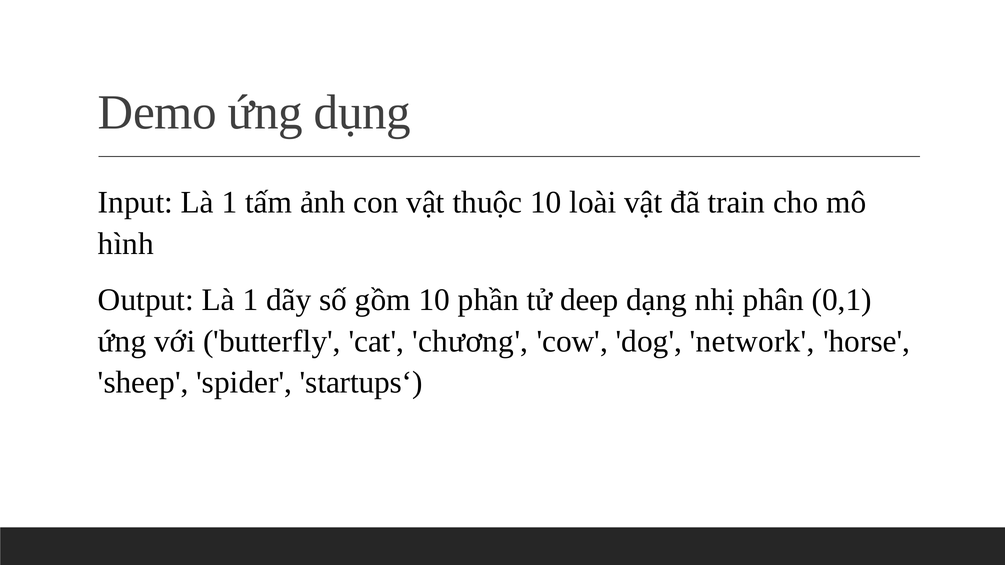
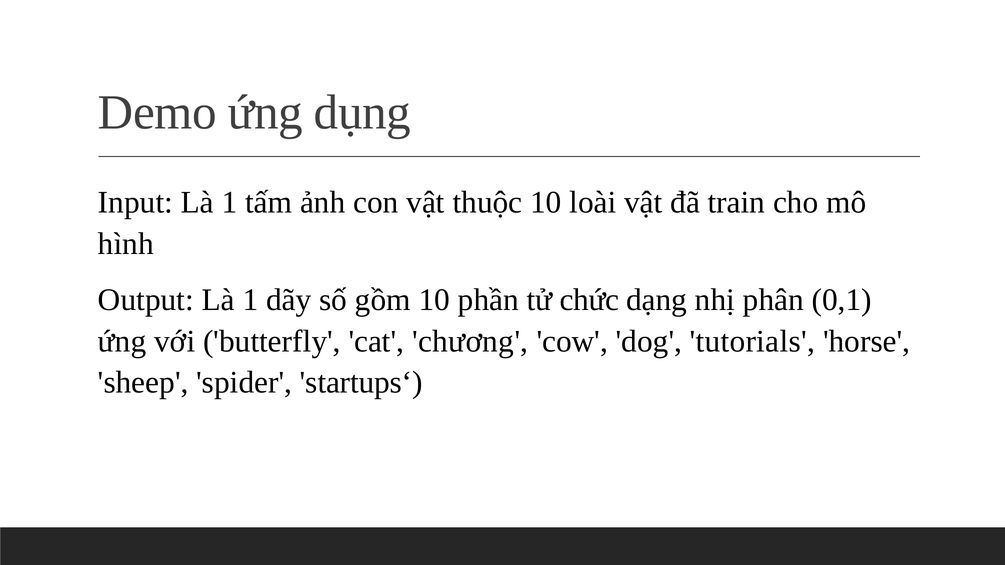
deep: deep -> chức
network: network -> tutorials
